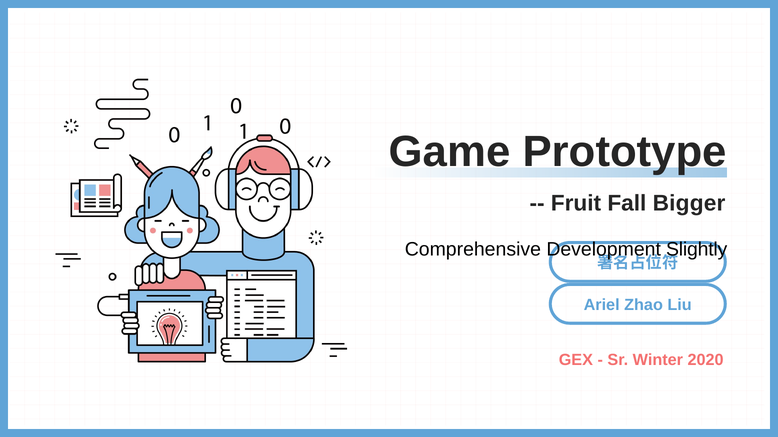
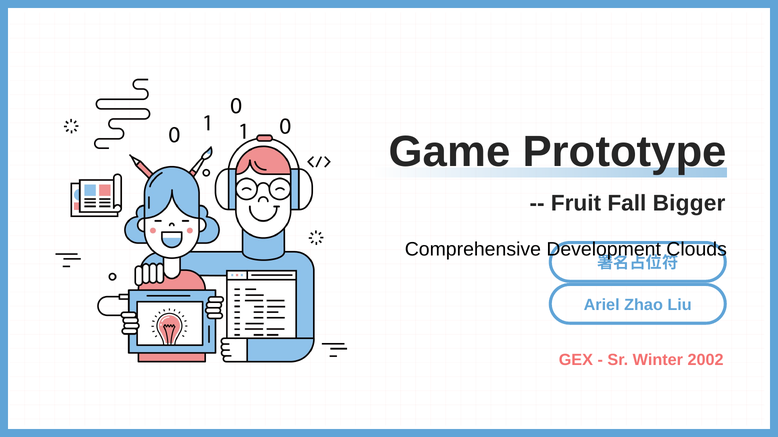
Slightly: Slightly -> Clouds
2020: 2020 -> 2002
